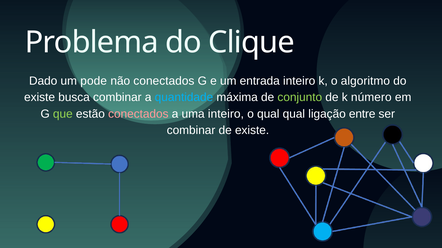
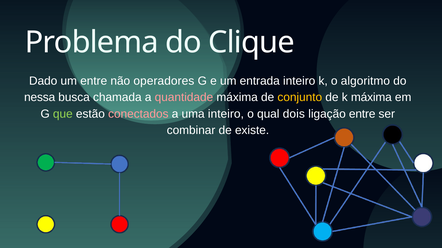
um pode: pode -> entre
não conectados: conectados -> operadores
existe at (40, 98): existe -> nessa
busca combinar: combinar -> chamada
quantidade colour: light blue -> pink
conjunto colour: light green -> yellow
k número: número -> máxima
qual qual: qual -> dois
